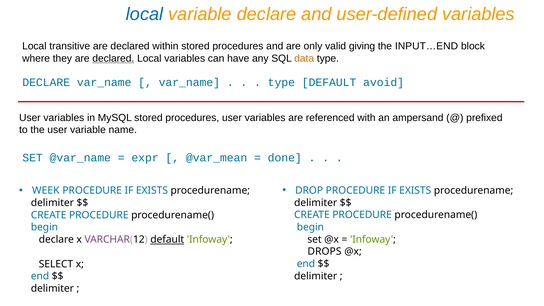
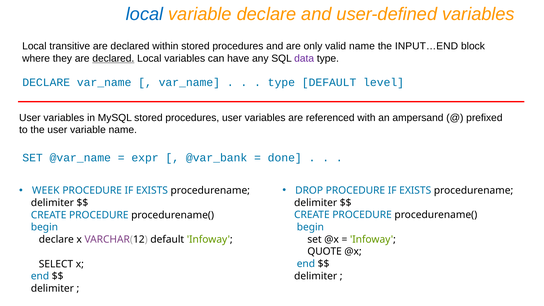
valid giving: giving -> name
data colour: orange -> purple
avoid: avoid -> level
@var_mean: @var_mean -> @var_bank
default at (167, 240) underline: present -> none
DROPS: DROPS -> QUOTE
